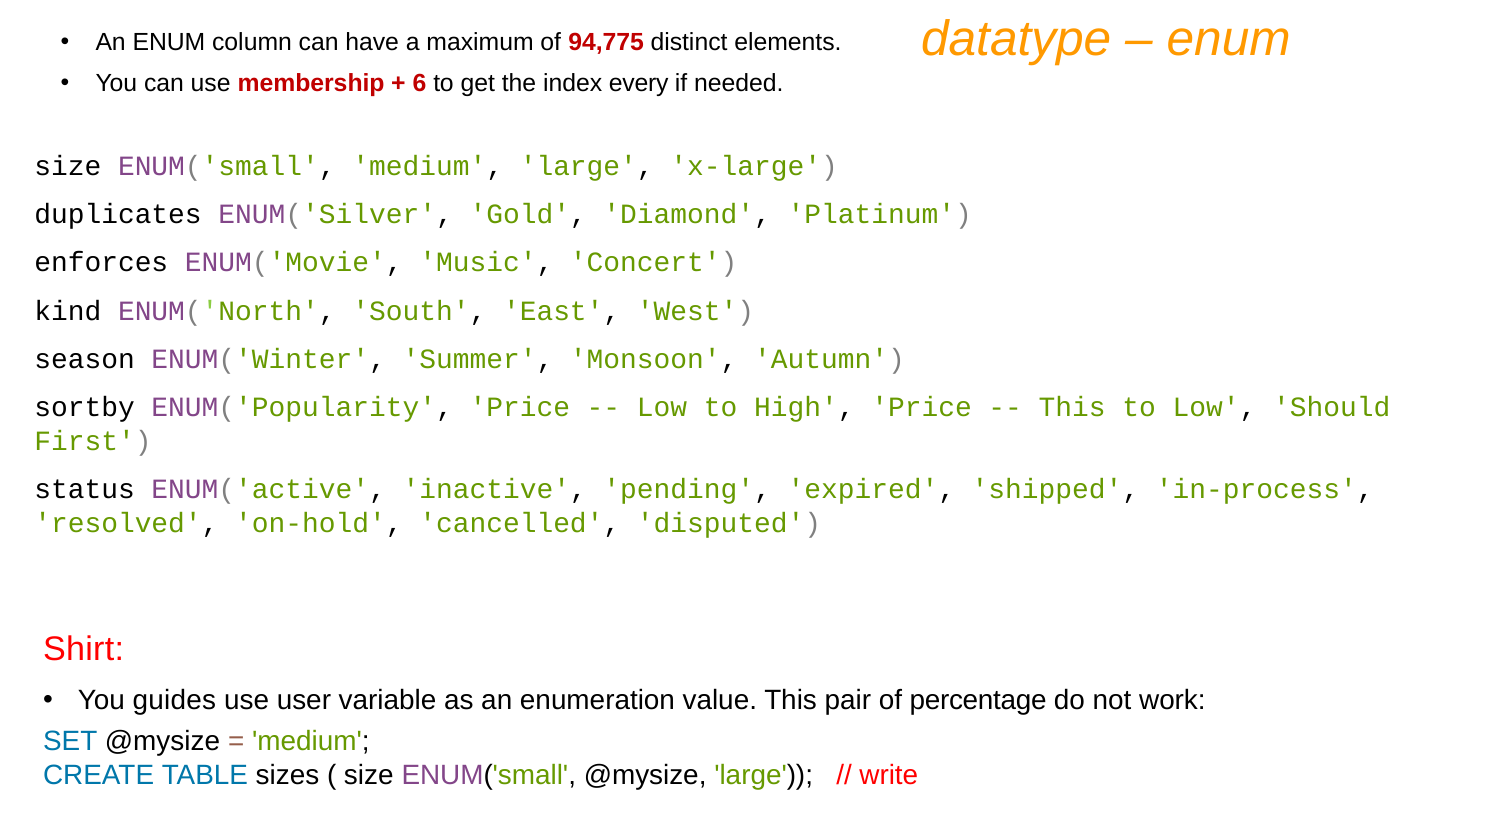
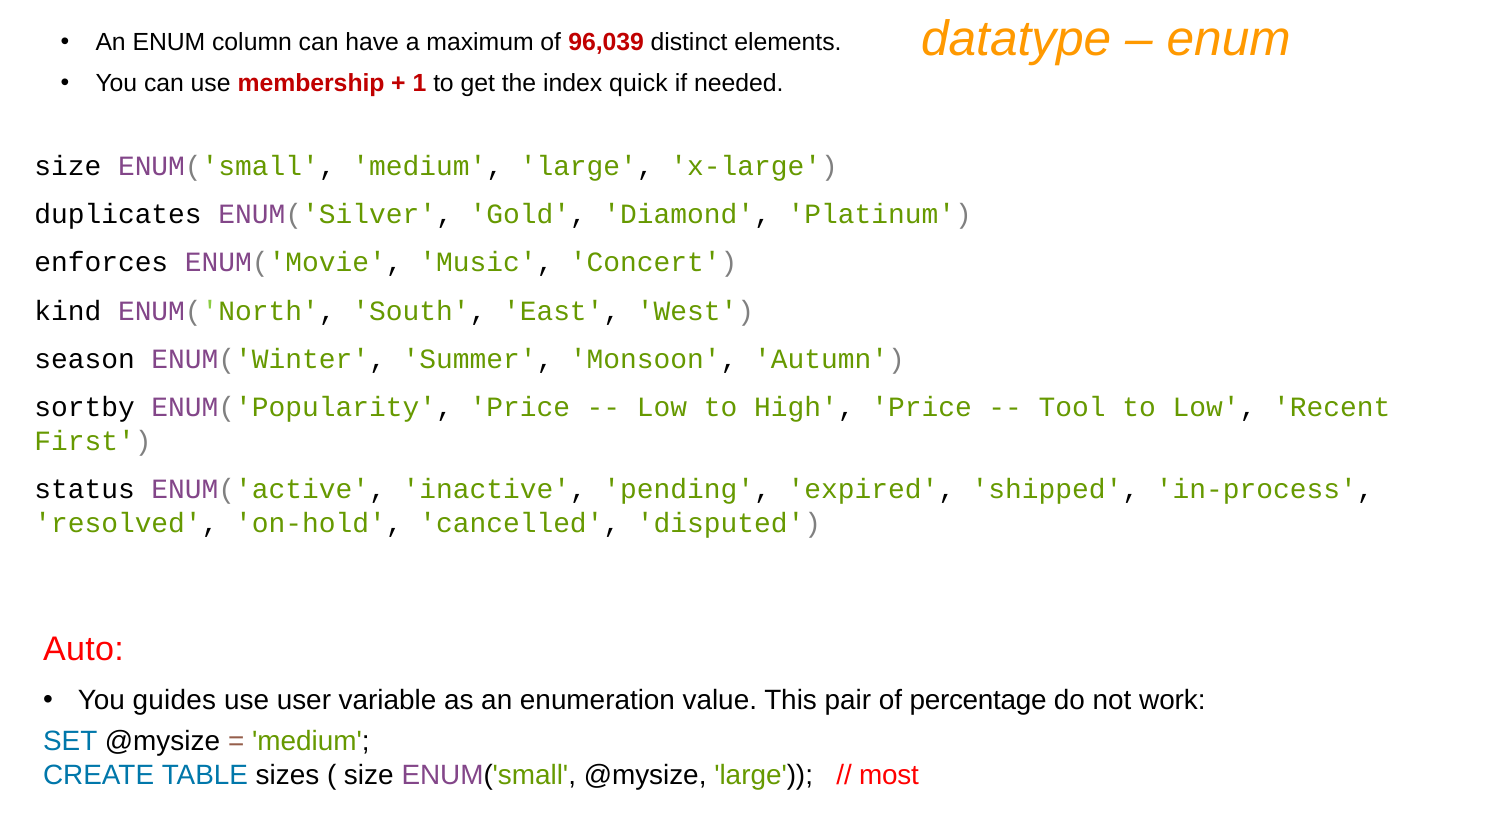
94,775: 94,775 -> 96,039
6: 6 -> 1
every: every -> quick
This at (1072, 408): This -> Tool
Should: Should -> Recent
Shirt: Shirt -> Auto
write: write -> most
